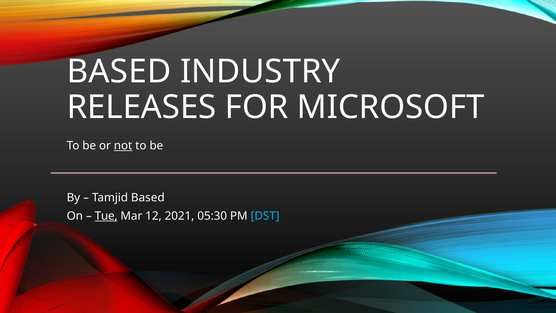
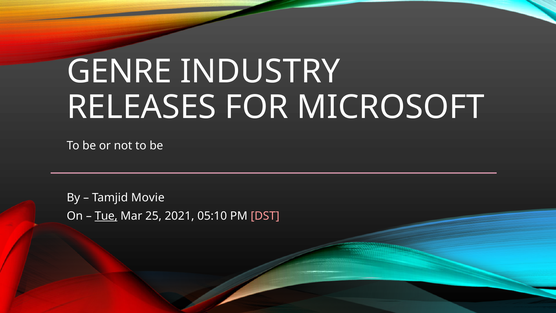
BASED at (119, 72): BASED -> GENRE
not underline: present -> none
Tamjid Based: Based -> Movie
12: 12 -> 25
05:30: 05:30 -> 05:10
DST colour: light blue -> pink
